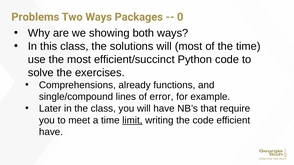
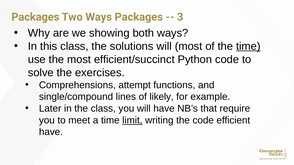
Problems at (35, 17): Problems -> Packages
0: 0 -> 3
time at (248, 46) underline: none -> present
already: already -> attempt
error: error -> likely
